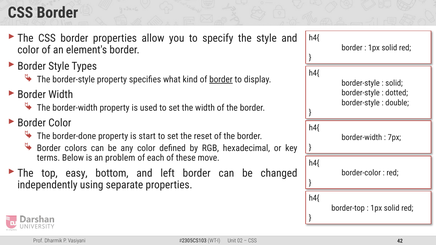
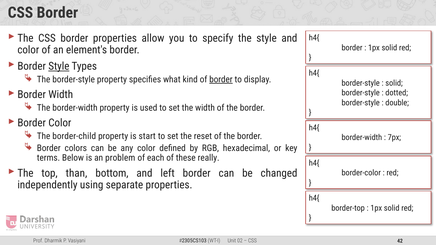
Style at (59, 66) underline: none -> present
border-done: border-done -> border-child
move: move -> really
easy: easy -> than
